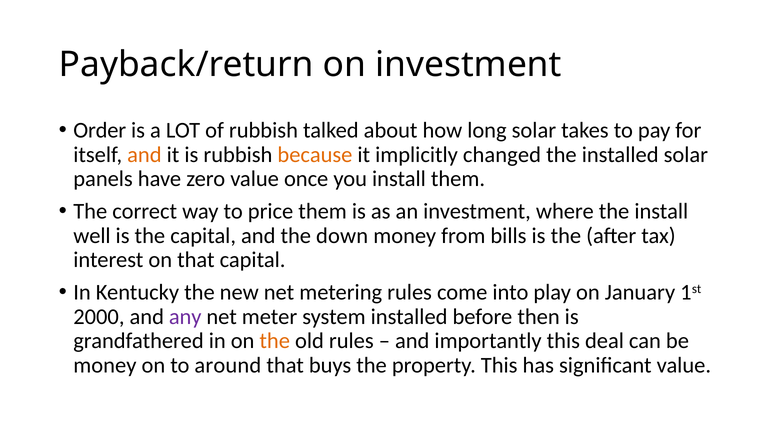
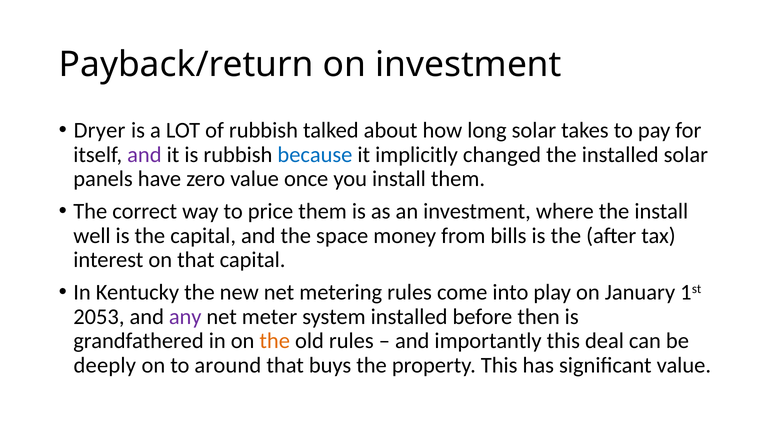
Order: Order -> Dryer
and at (144, 155) colour: orange -> purple
because colour: orange -> blue
down: down -> space
2000: 2000 -> 2053
money at (105, 366): money -> deeply
